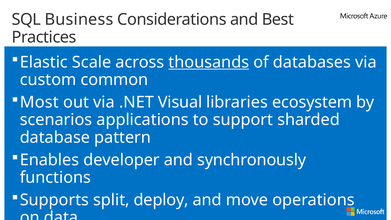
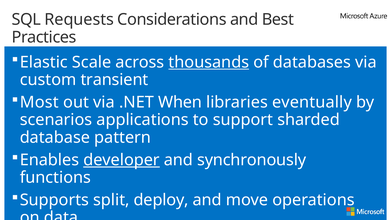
Business: Business -> Requests
common: common -> transient
Visual: Visual -> When
ecosystem: ecosystem -> eventually
developer underline: none -> present
